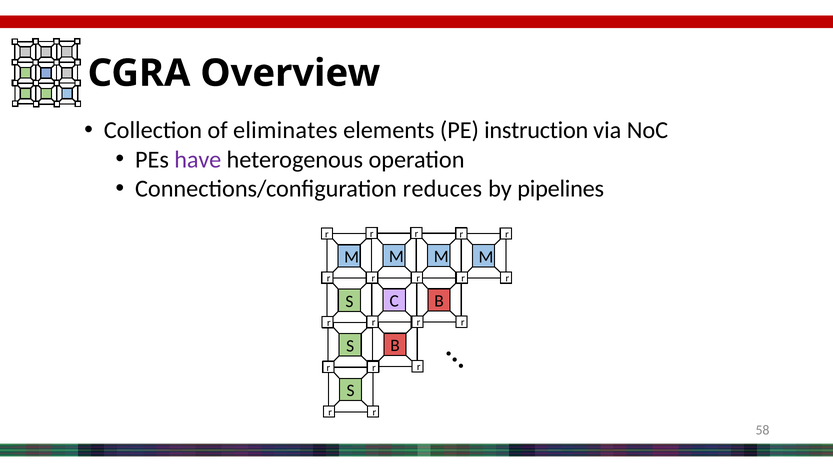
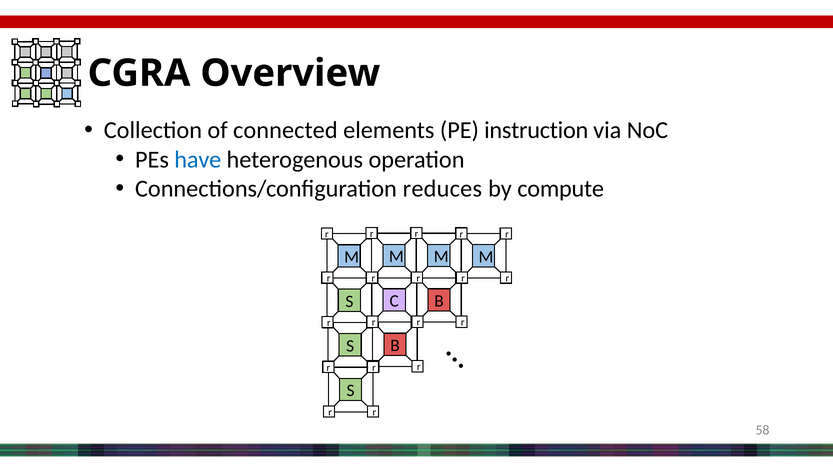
eliminates: eliminates -> connected
have colour: purple -> blue
pipelines: pipelines -> compute
